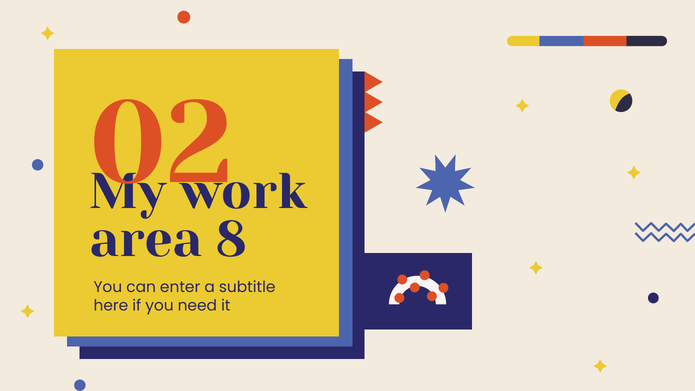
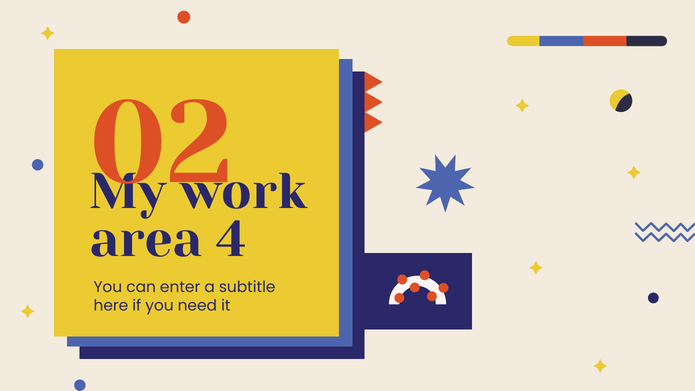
8: 8 -> 4
